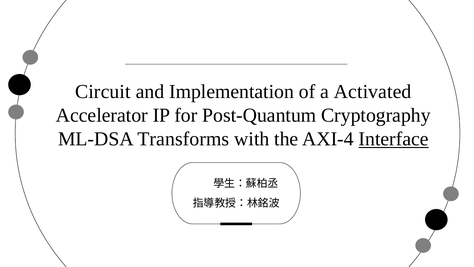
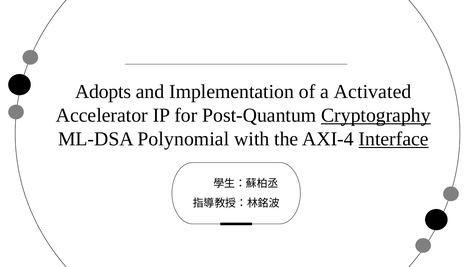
Circuit: Circuit -> Adopts
Cryptography underline: none -> present
Transforms: Transforms -> Polynomial
